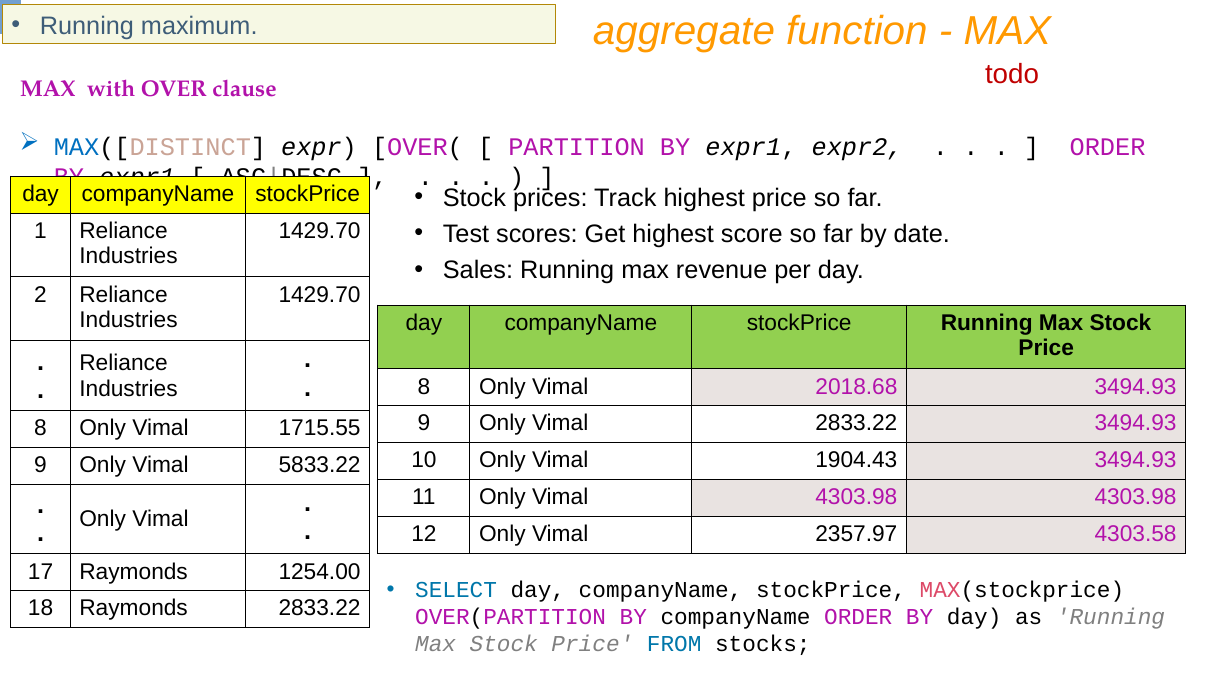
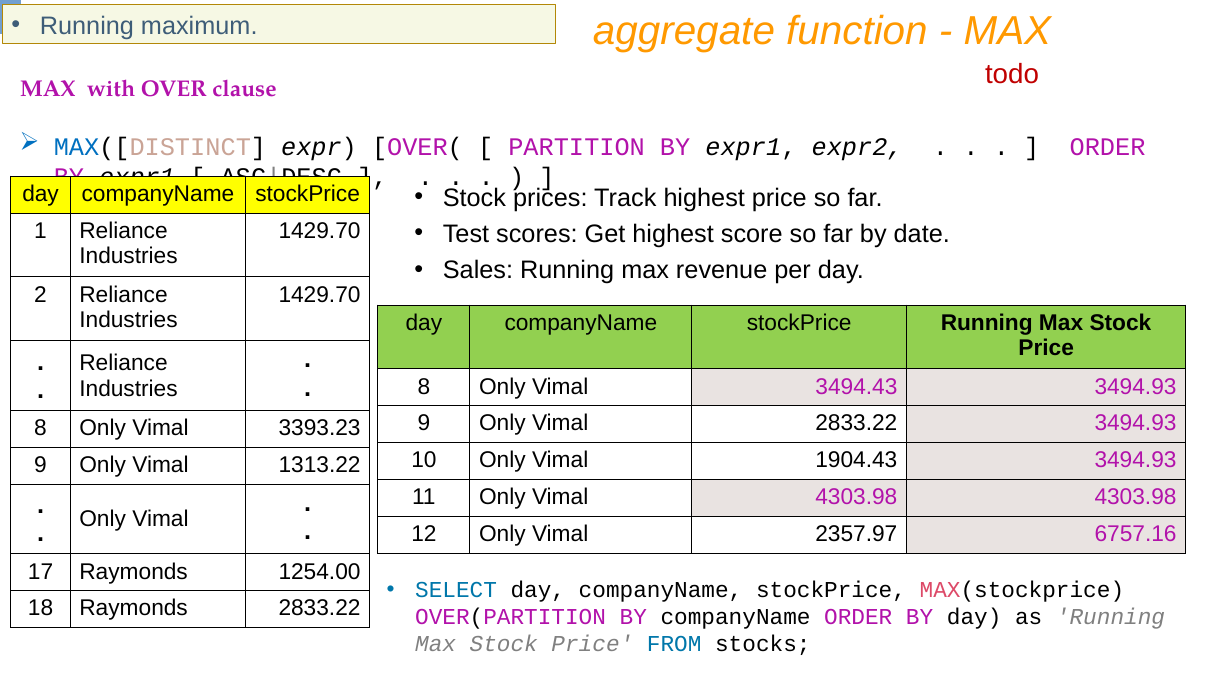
2018.68: 2018.68 -> 3494.43
1715.55: 1715.55 -> 3393.23
5833.22: 5833.22 -> 1313.22
4303.58: 4303.58 -> 6757.16
